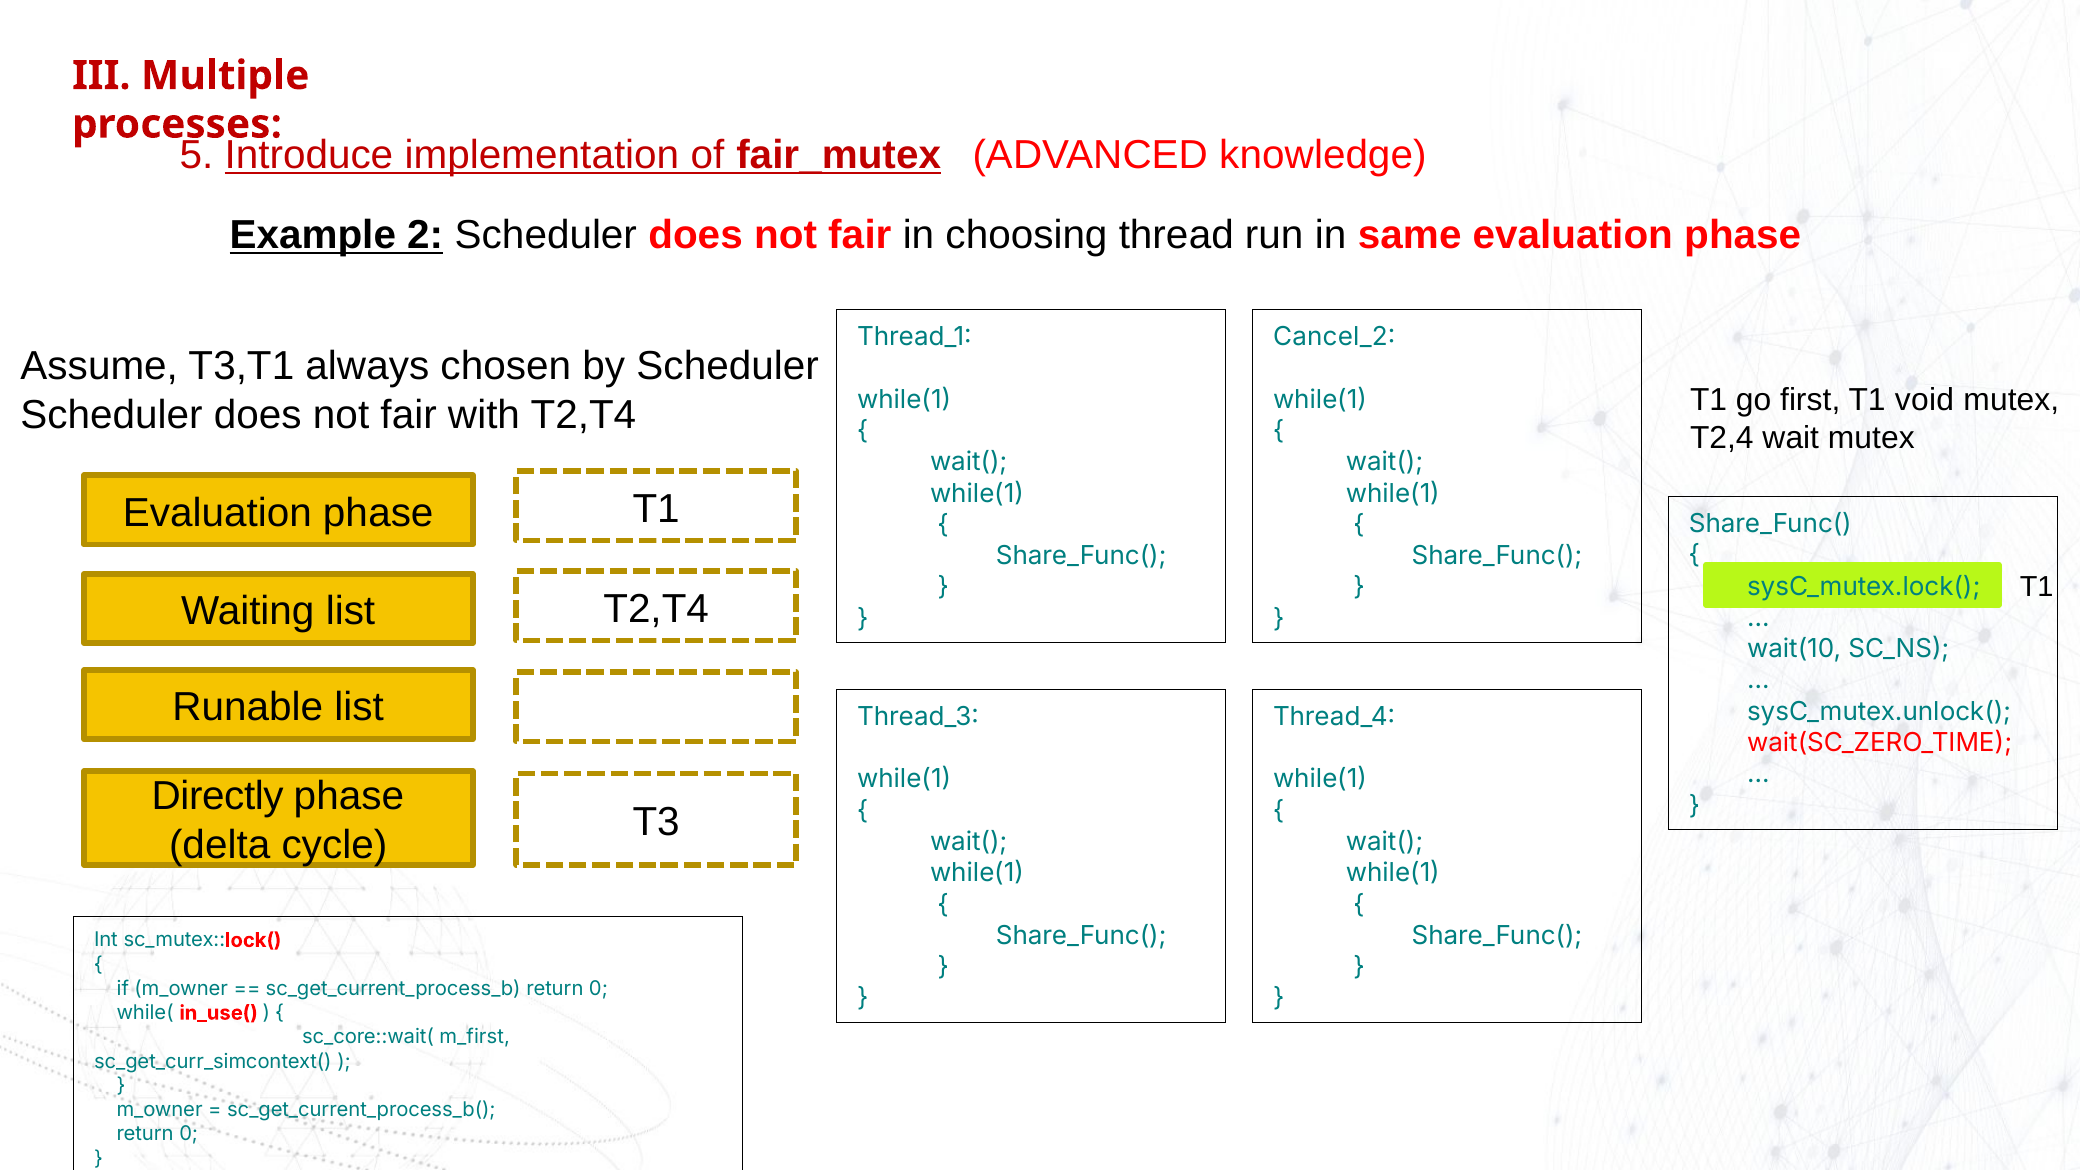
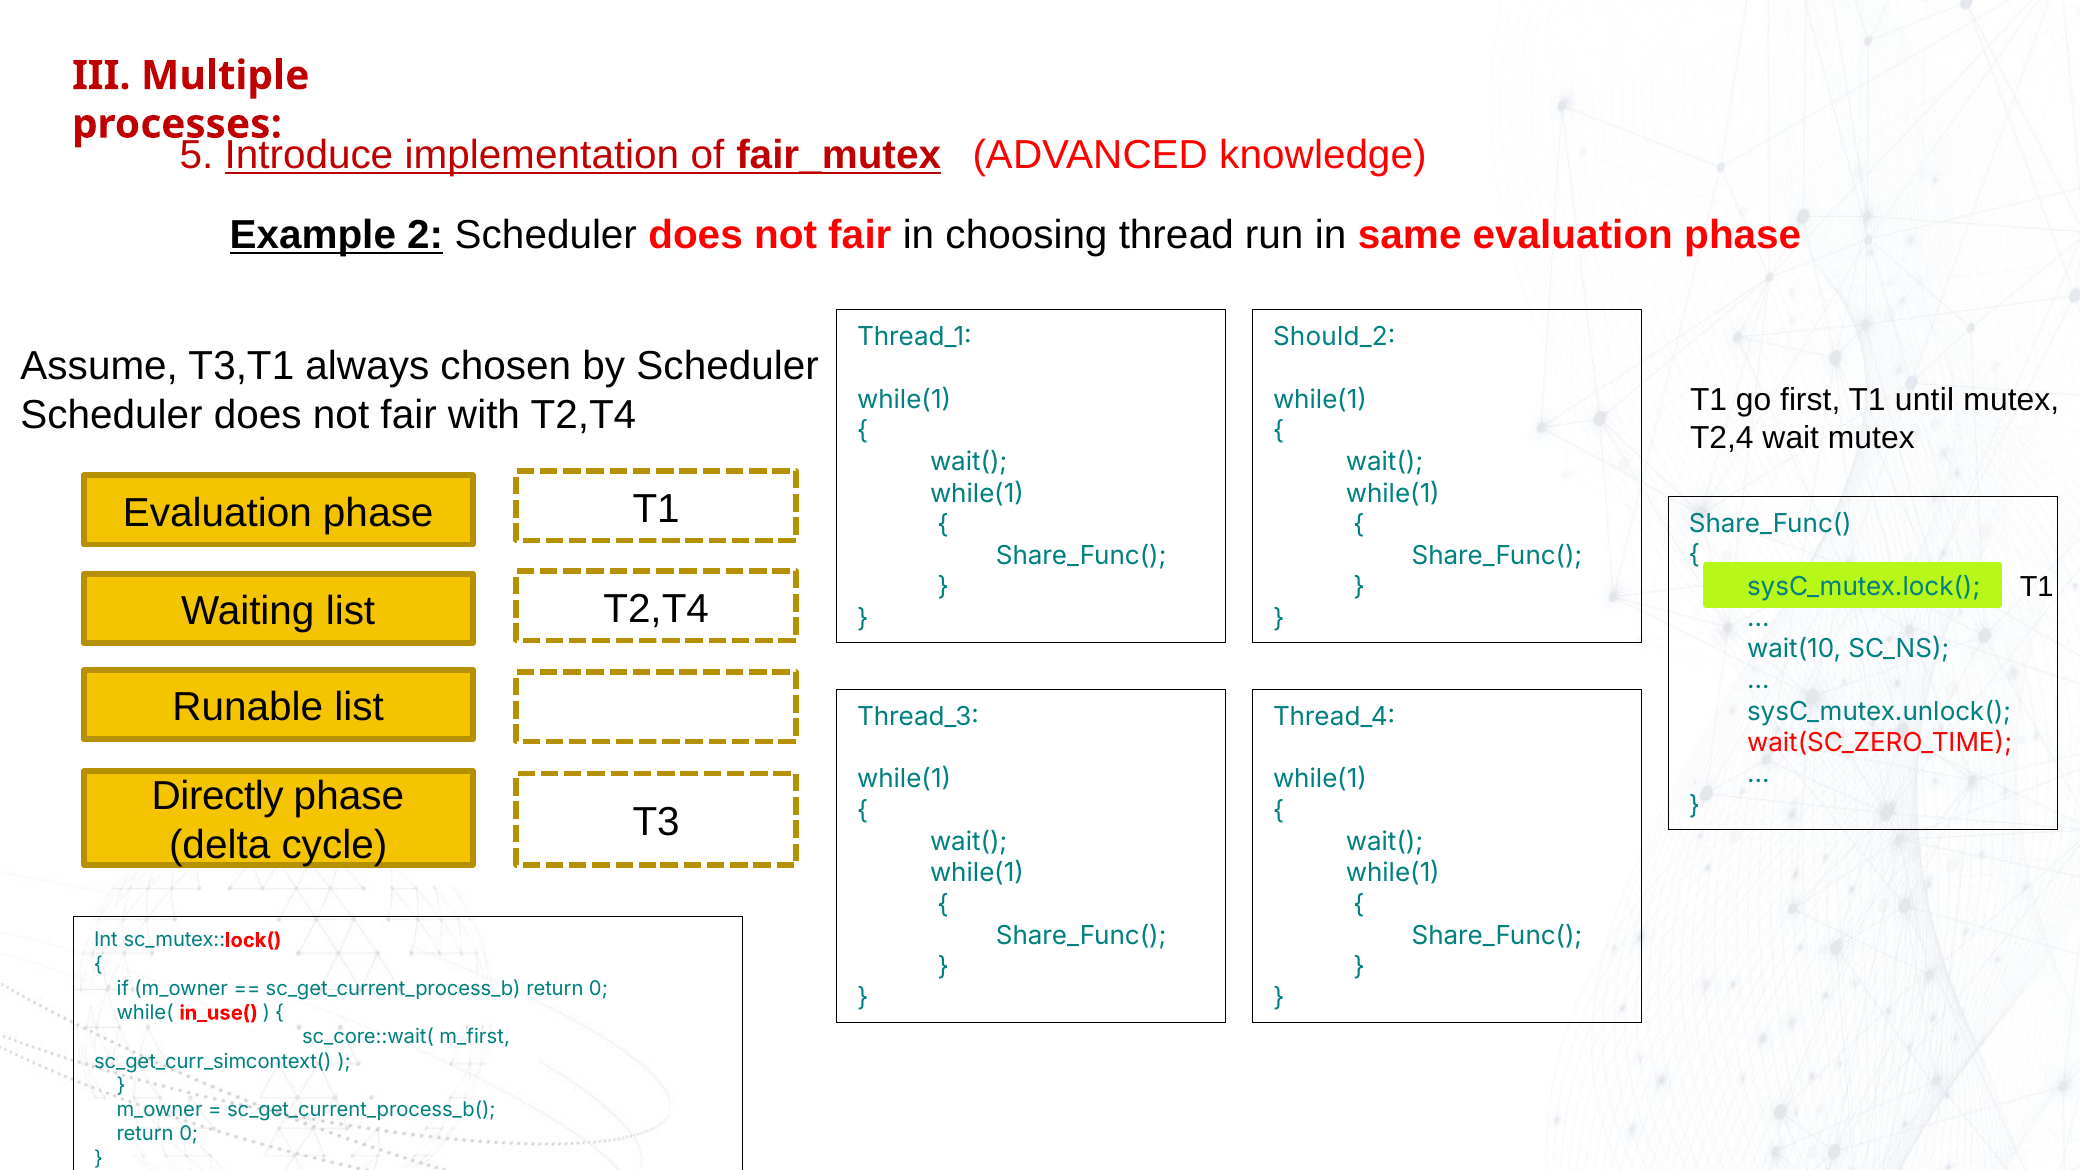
Cancel_2: Cancel_2 -> Should_2
void: void -> until
